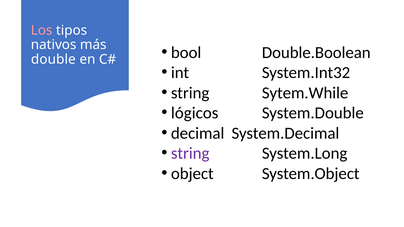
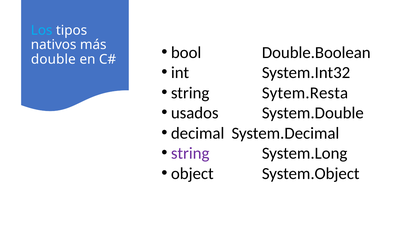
Los colour: pink -> light blue
Sytem.While: Sytem.While -> Sytem.Resta
lógicos: lógicos -> usados
